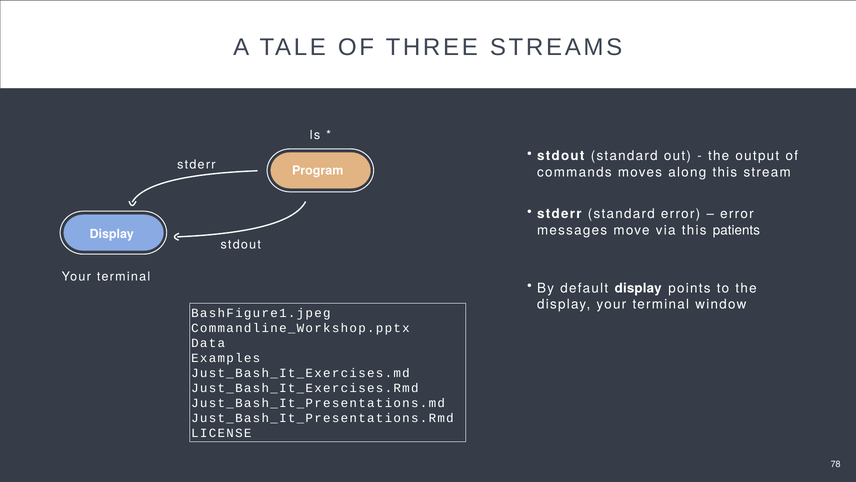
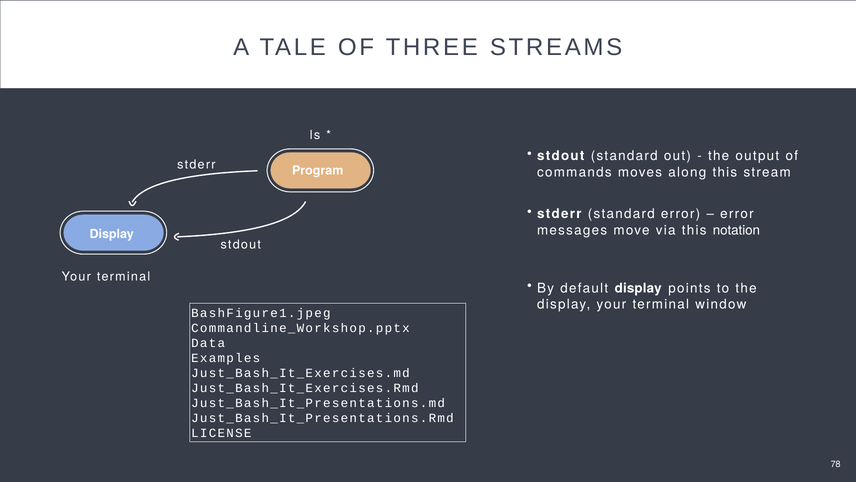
patients: patients -> notation
